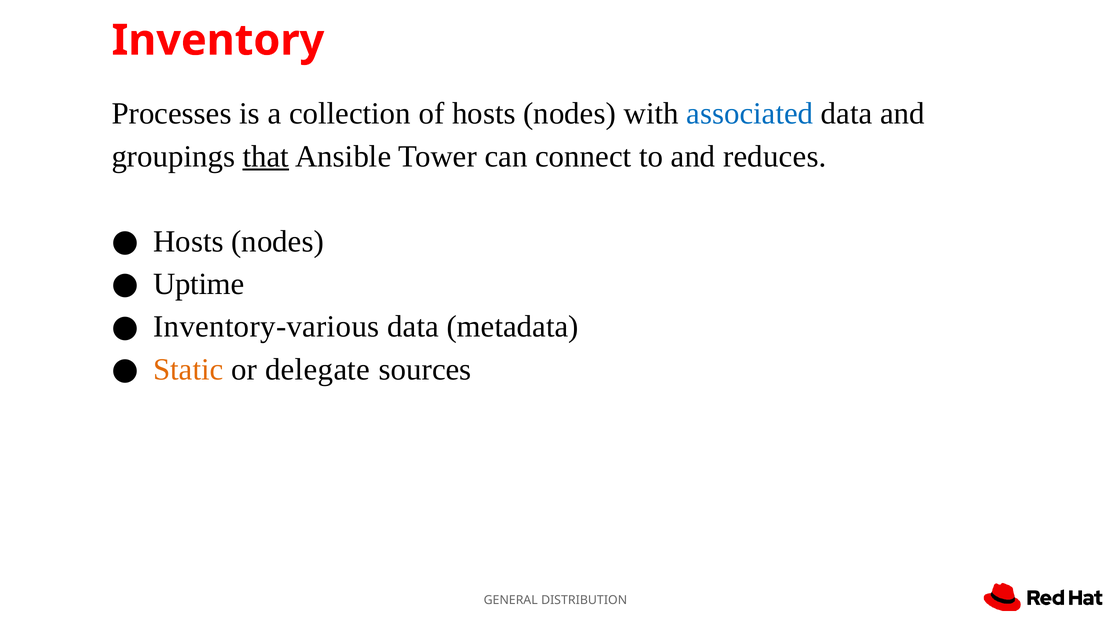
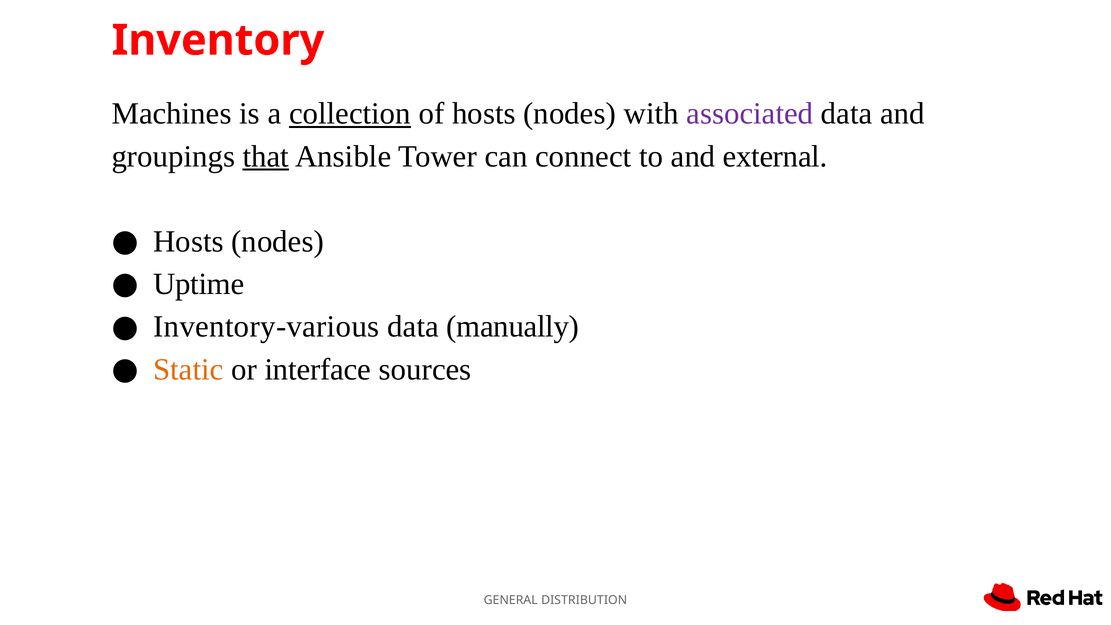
Processes: Processes -> Machines
collection underline: none -> present
associated colour: blue -> purple
reduces: reduces -> external
metadata: metadata -> manually
delegate: delegate -> interface
